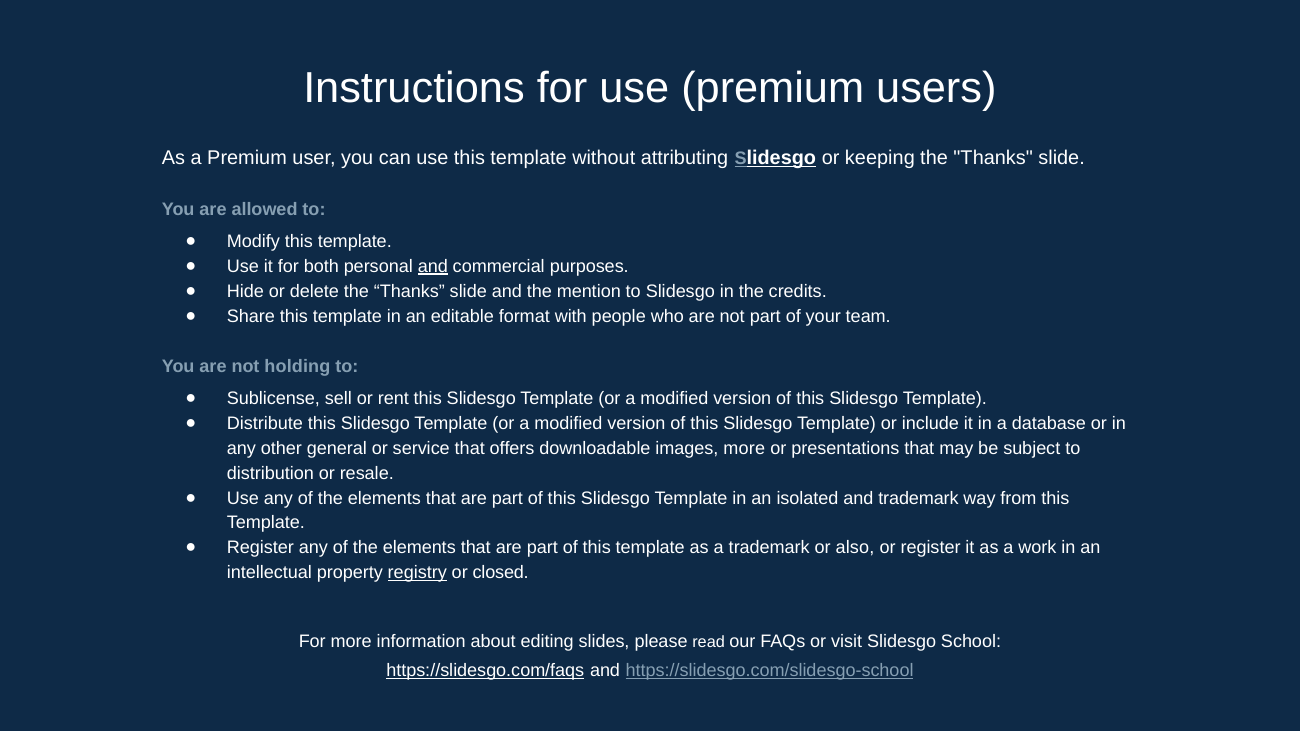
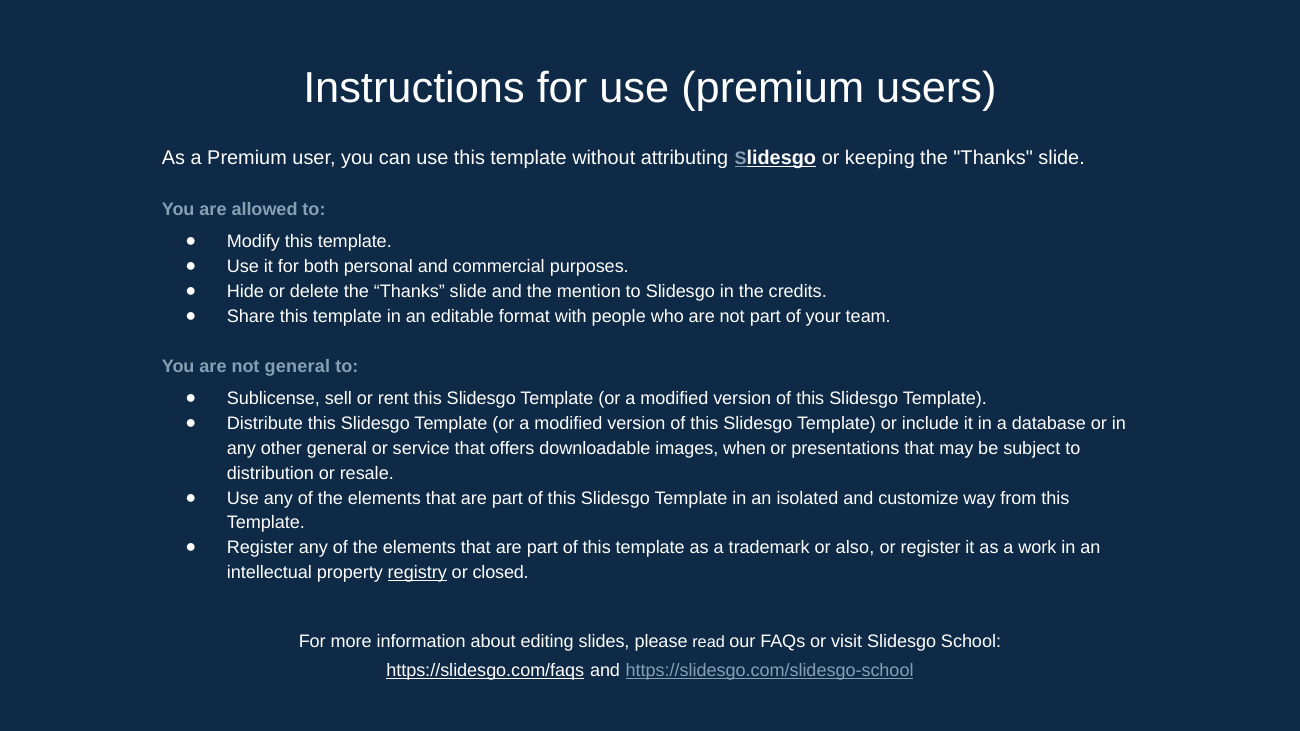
and at (433, 266) underline: present -> none
not holding: holding -> general
images more: more -> when
and trademark: trademark -> customize
